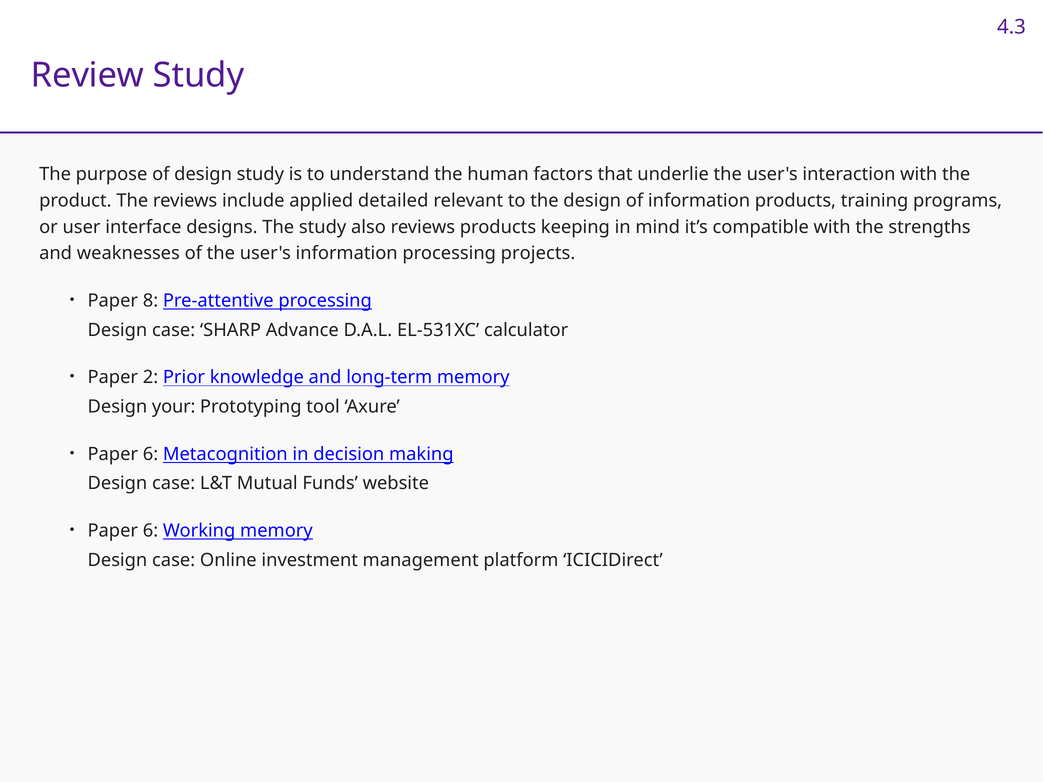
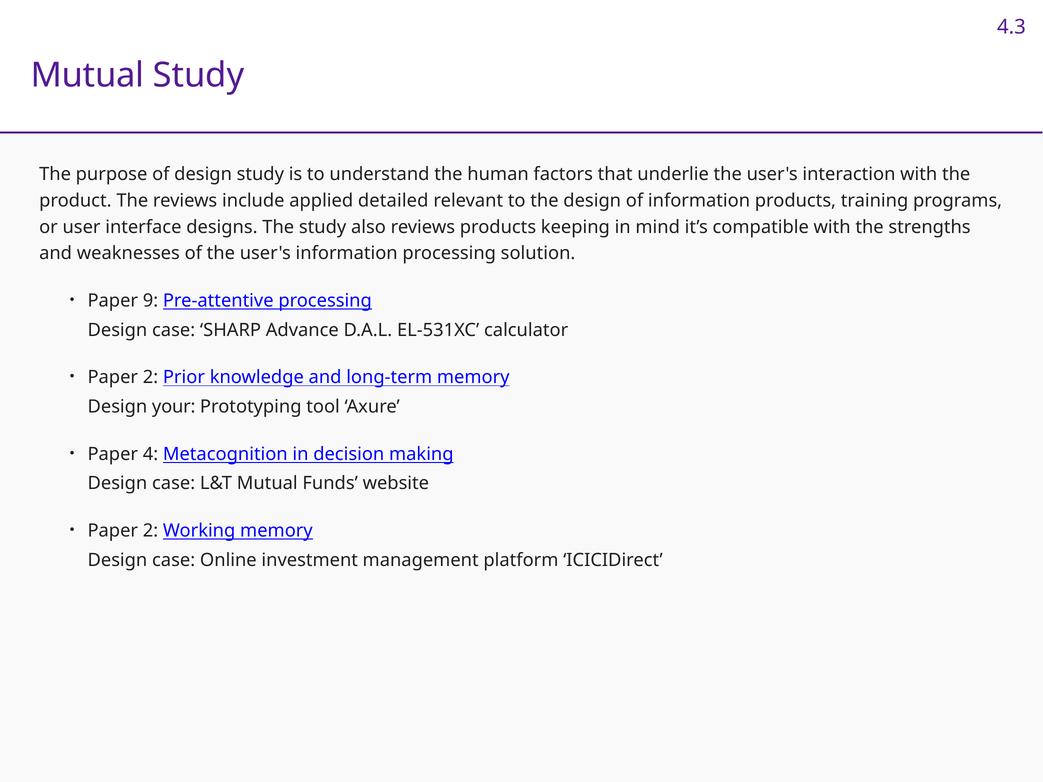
Review at (87, 75): Review -> Mutual
projects: projects -> solution
8: 8 -> 9
6 at (151, 454): 6 -> 4
6 at (151, 531): 6 -> 2
